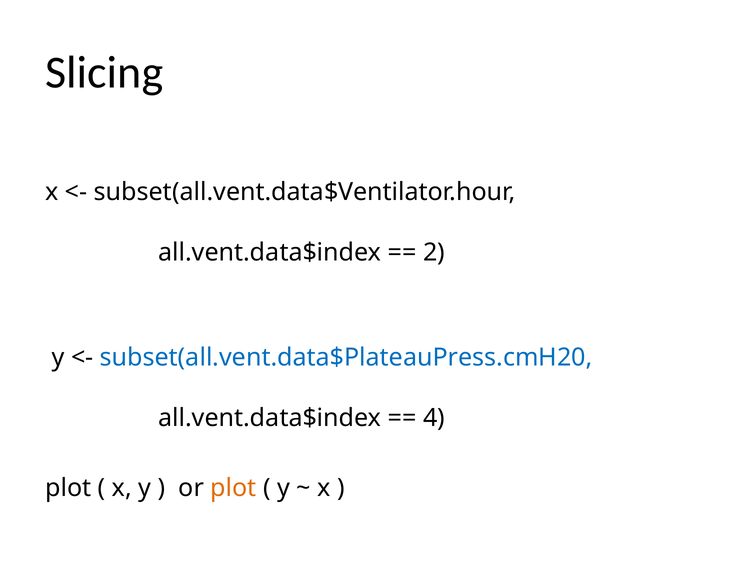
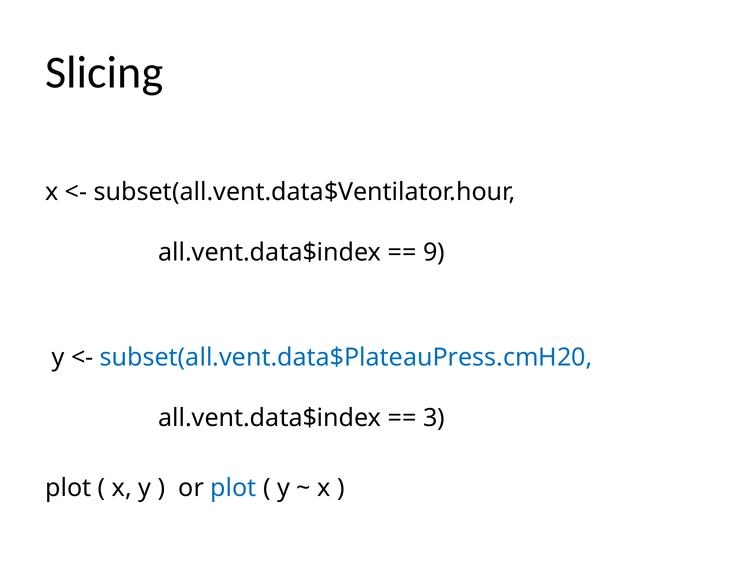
2: 2 -> 9
4: 4 -> 3
plot at (233, 489) colour: orange -> blue
